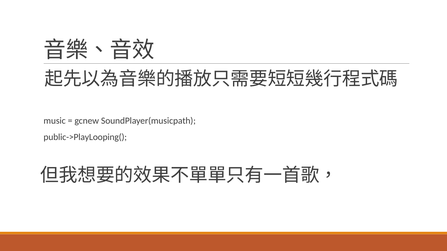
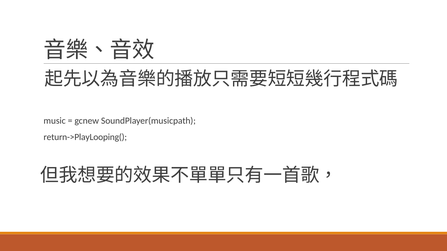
public->PlayLooping(: public->PlayLooping( -> return->PlayLooping(
